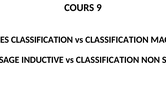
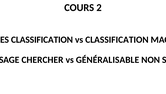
COURS 9: 9 -> 2
INDUCTIVE: INDUCTIVE -> CHERCHER
CLASSIFICATION at (108, 59): CLASSIFICATION -> GÉNÉRALISABLE
